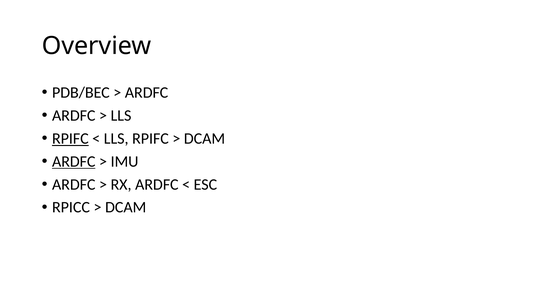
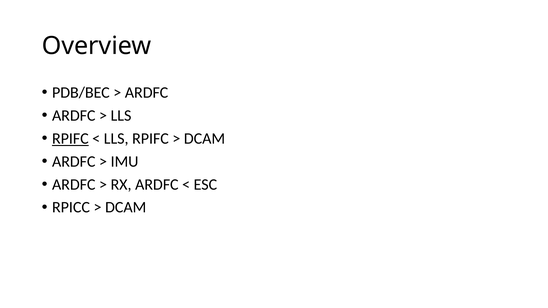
ARDFC at (74, 162) underline: present -> none
